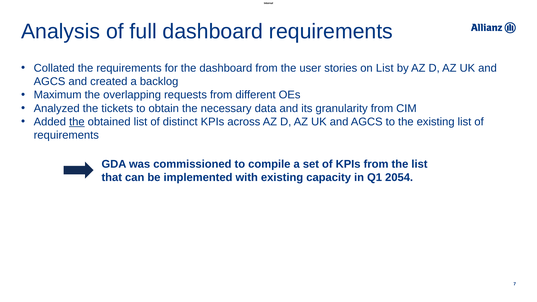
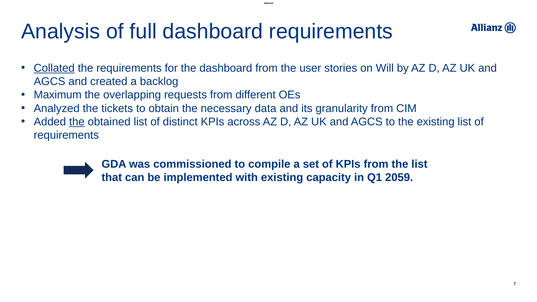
Collated underline: none -> present
on List: List -> Will
2054: 2054 -> 2059
